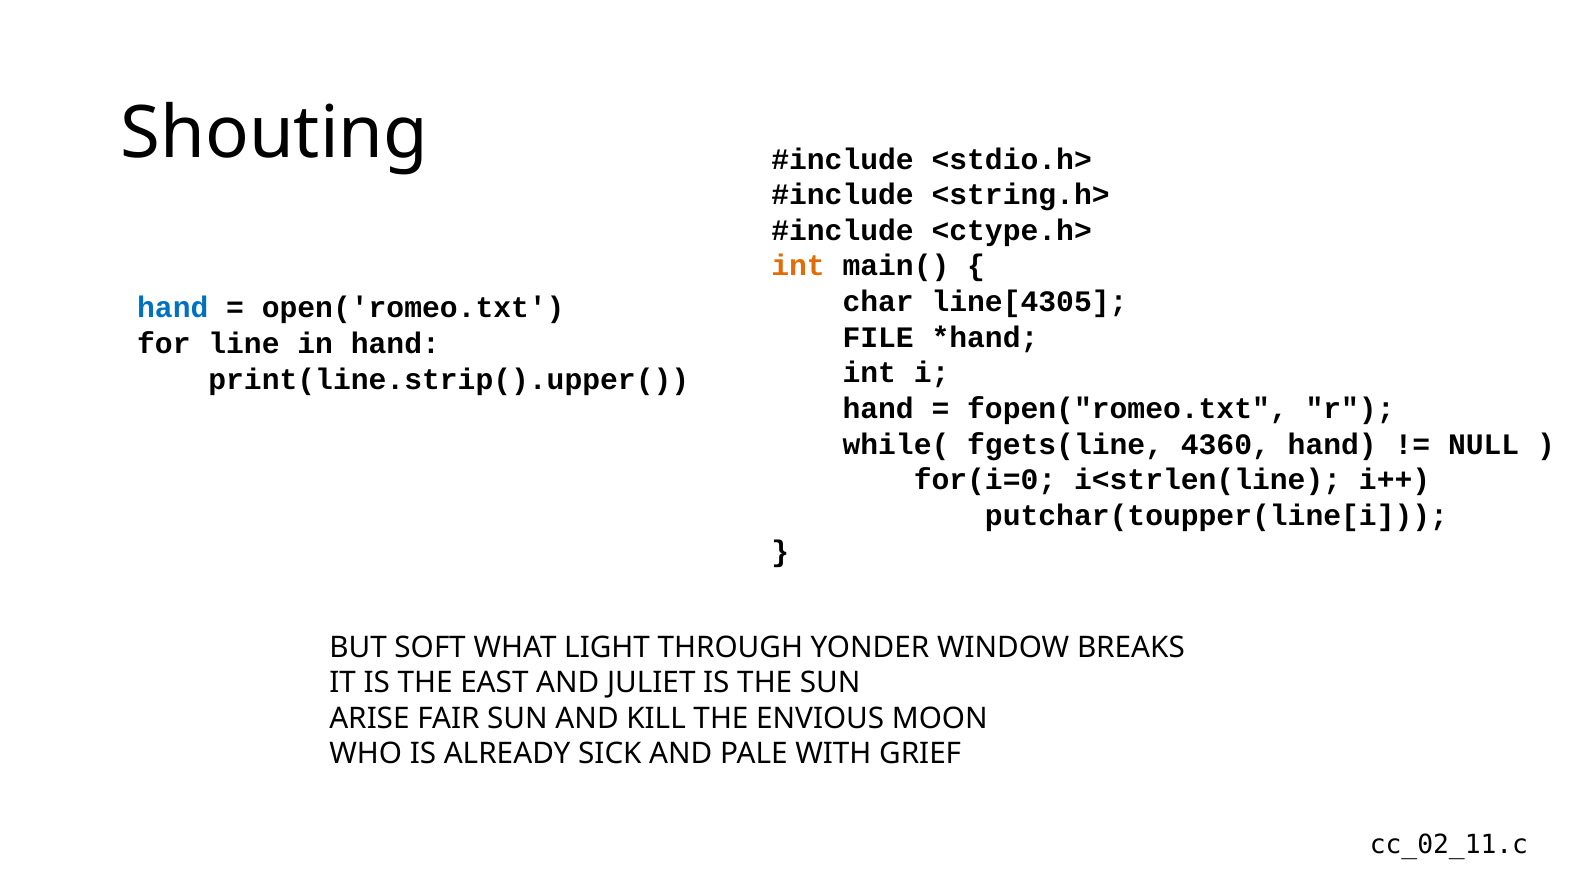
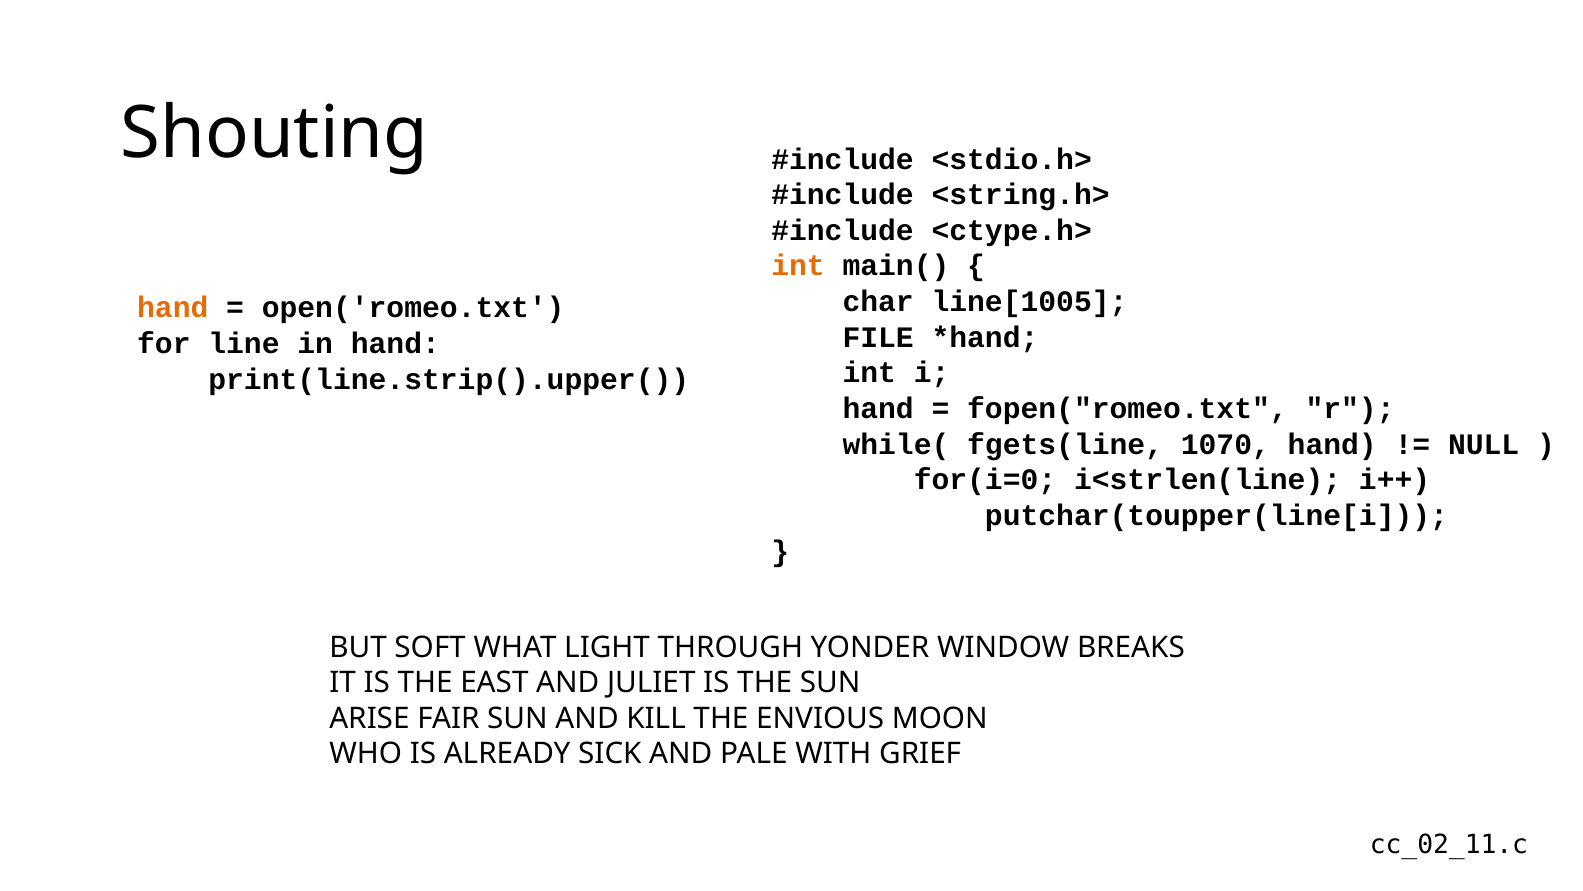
line[4305: line[4305 -> line[1005
hand at (173, 308) colour: blue -> orange
4360: 4360 -> 1070
